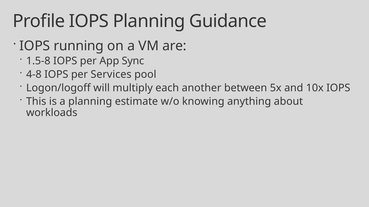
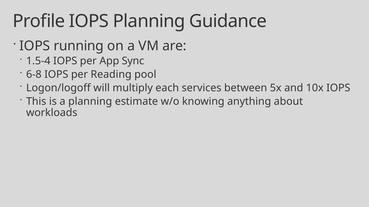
1.5-8: 1.5-8 -> 1.5-4
4-8: 4-8 -> 6-8
Services: Services -> Reading
another: another -> services
